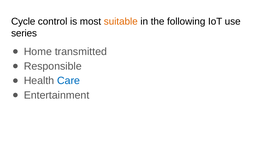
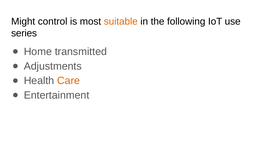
Cycle: Cycle -> Might
Responsible: Responsible -> Adjustments
Care colour: blue -> orange
